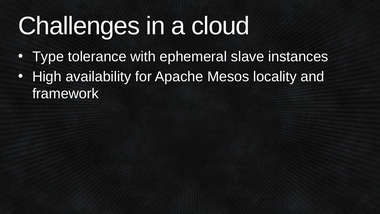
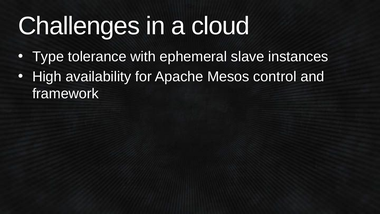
locality: locality -> control
